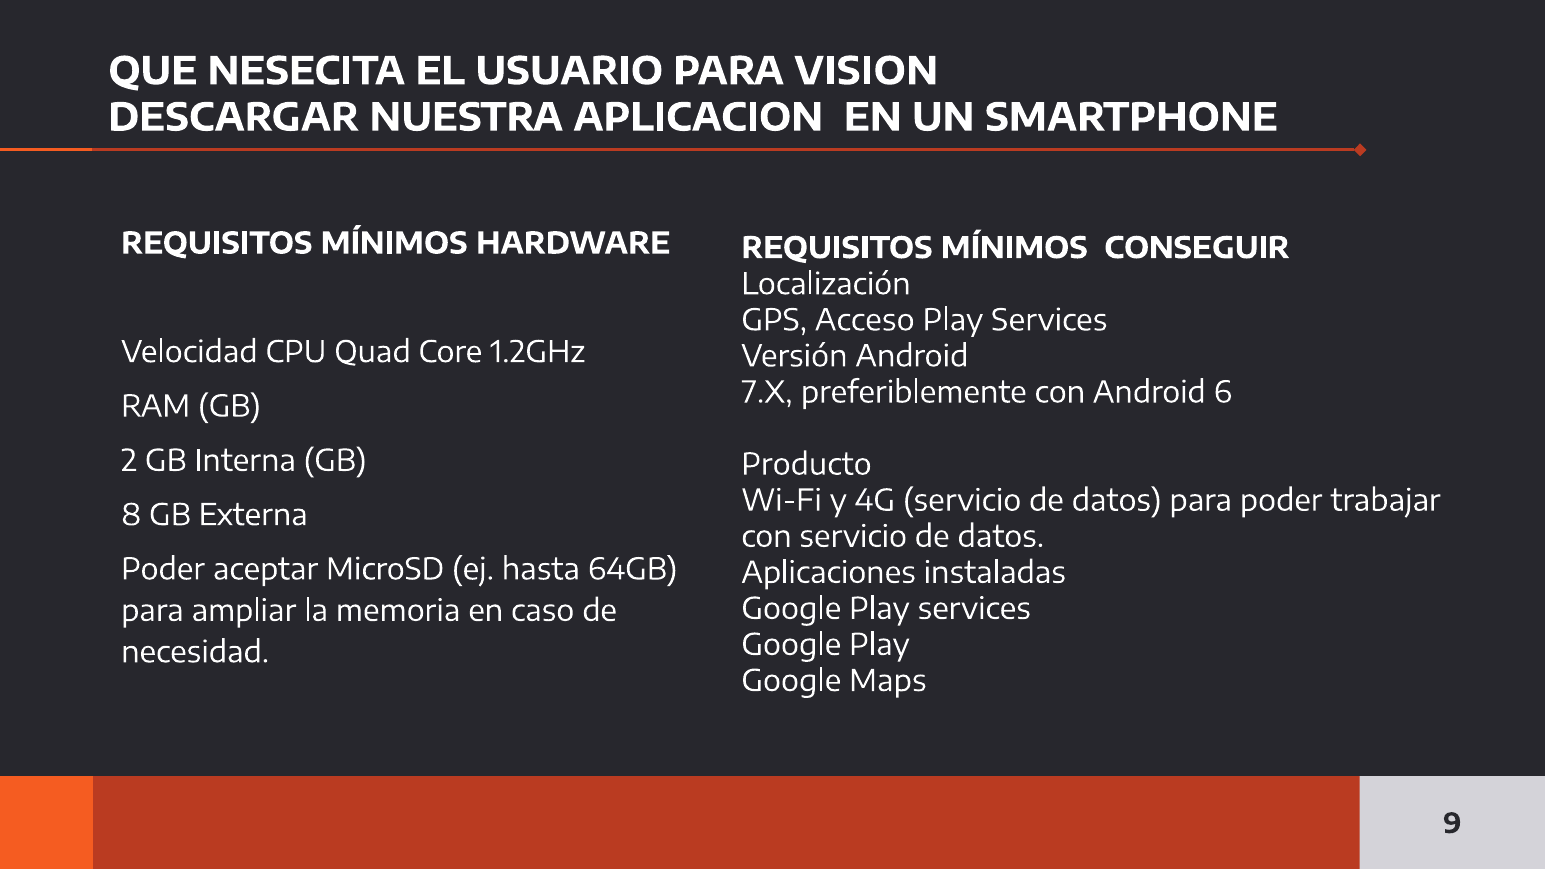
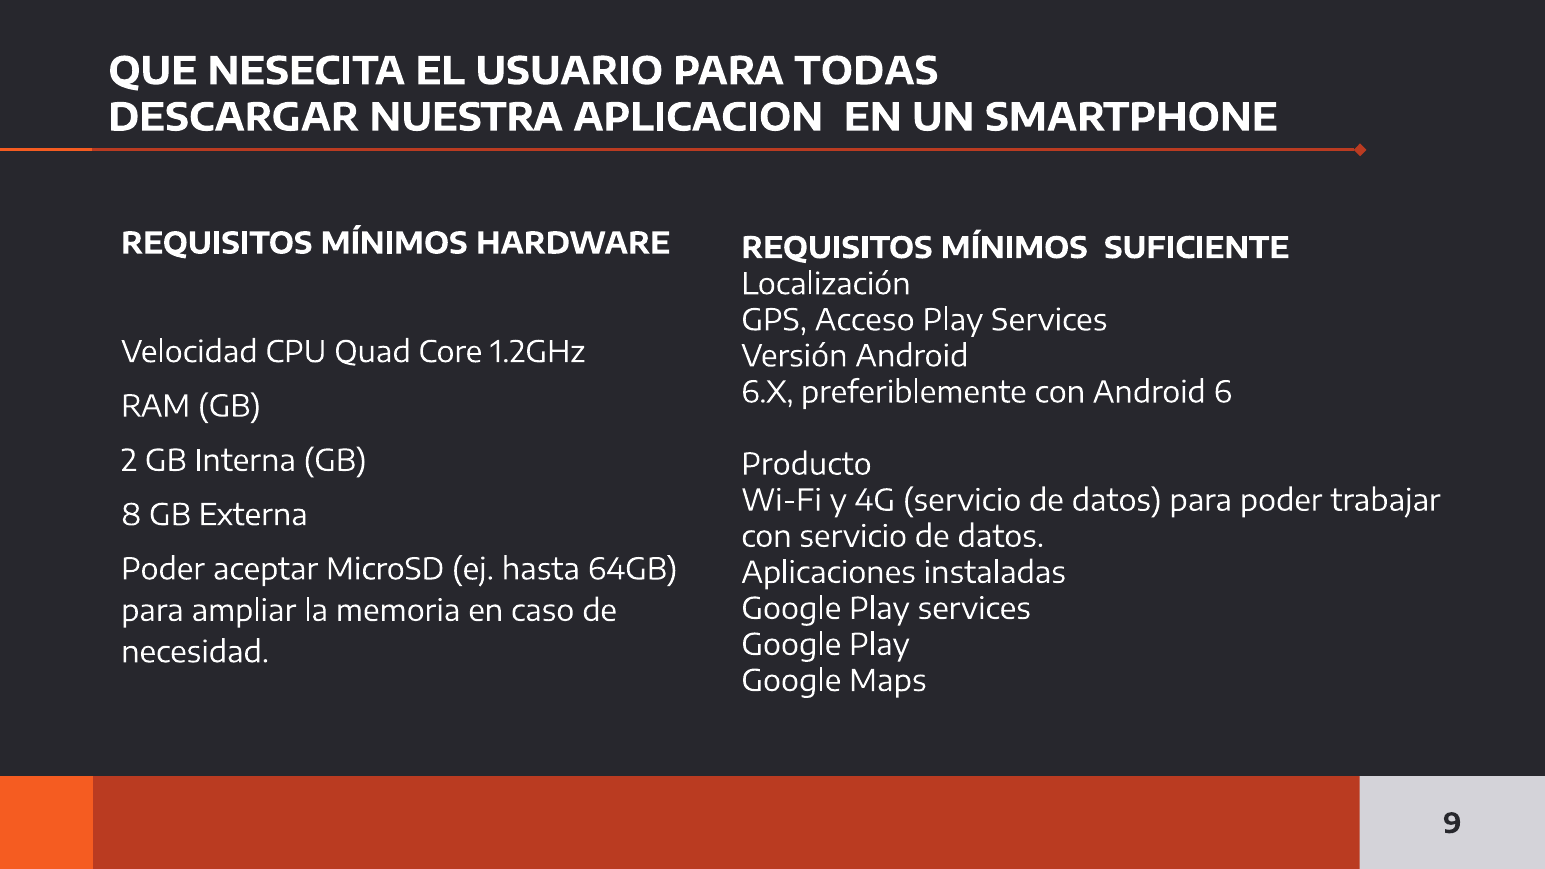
VISION: VISION -> TODAS
CONSEGUIR: CONSEGUIR -> SUFICIENTE
7.X: 7.X -> 6.X
